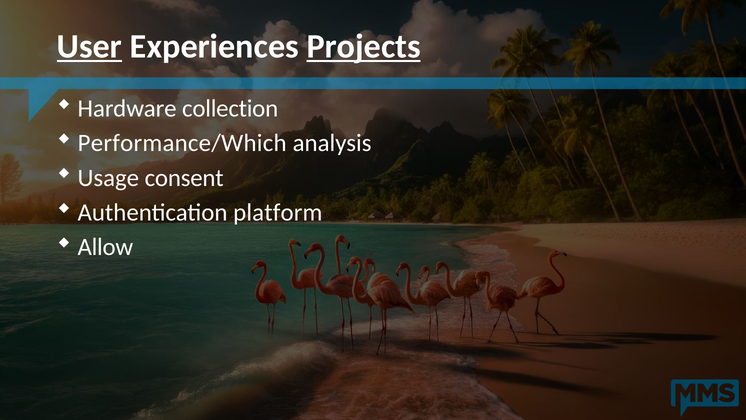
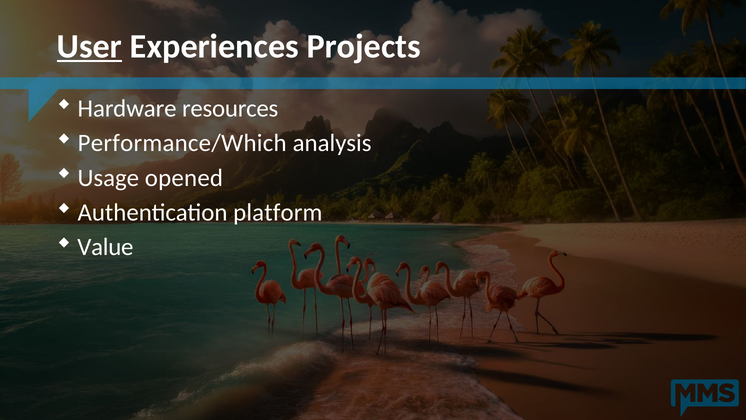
Projects underline: present -> none
collection: collection -> resources
consent: consent -> opened
Allow: Allow -> Value
